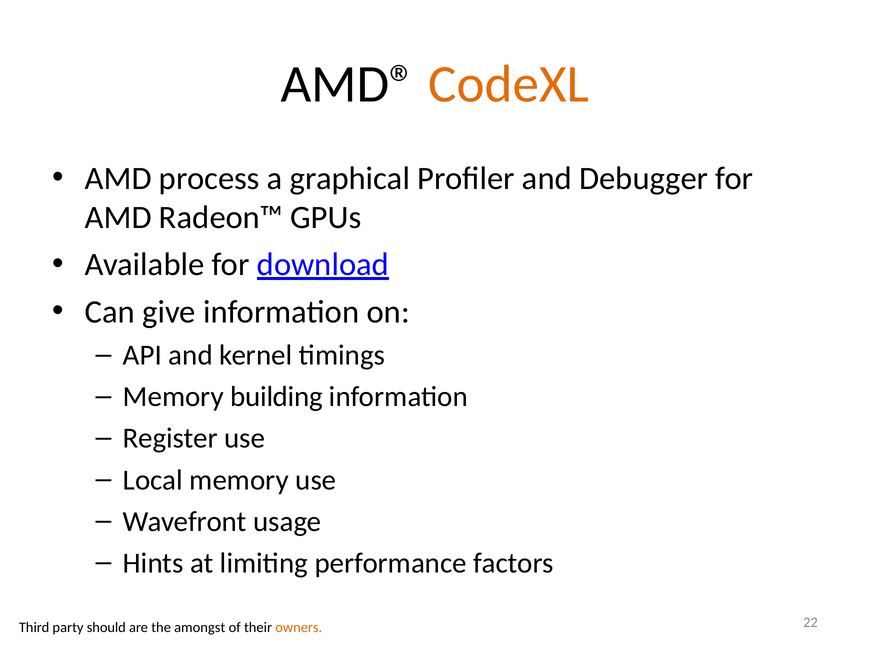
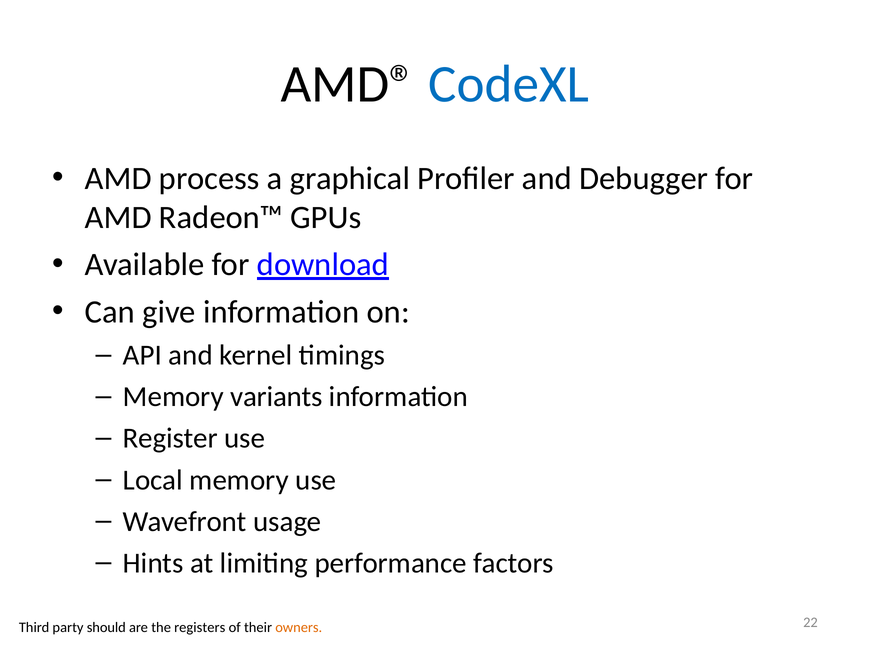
CodeXL colour: orange -> blue
building: building -> variants
amongst: amongst -> registers
